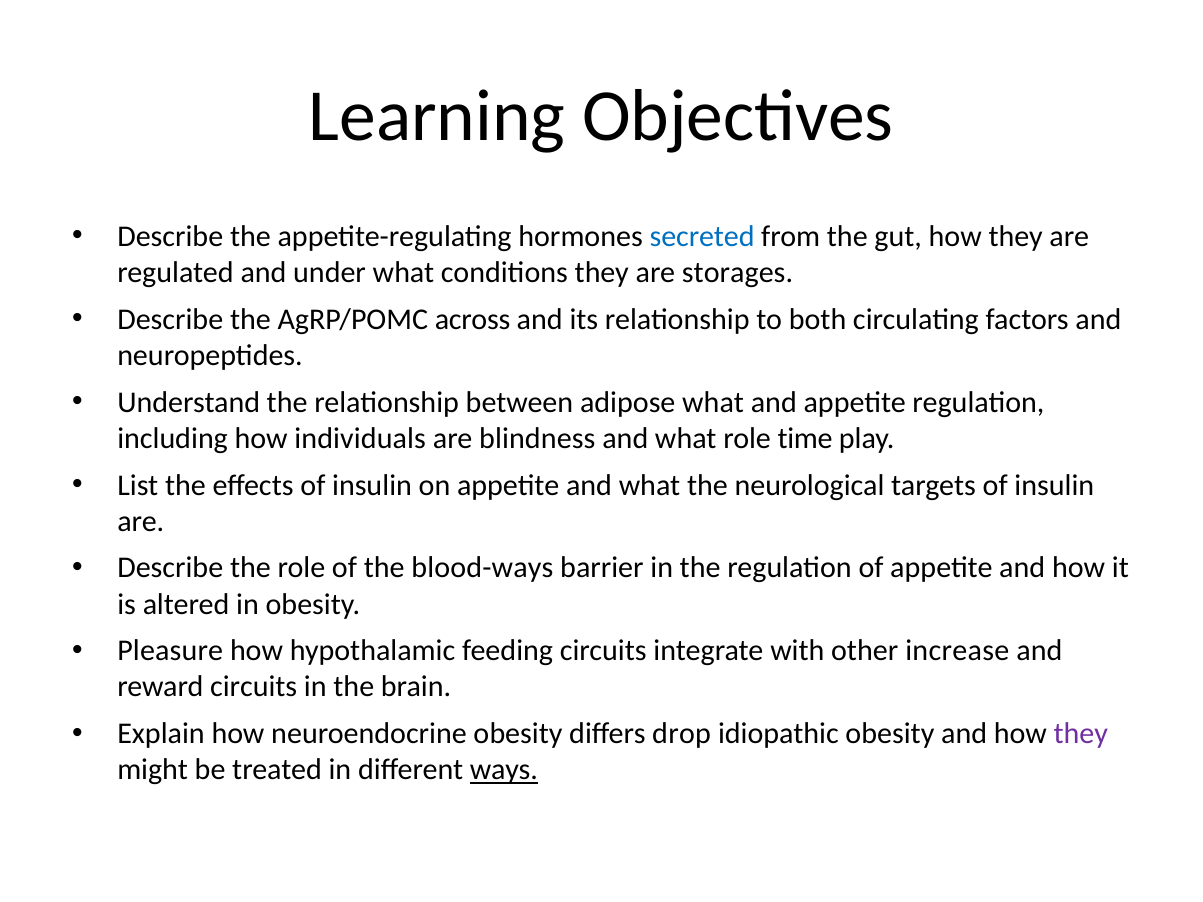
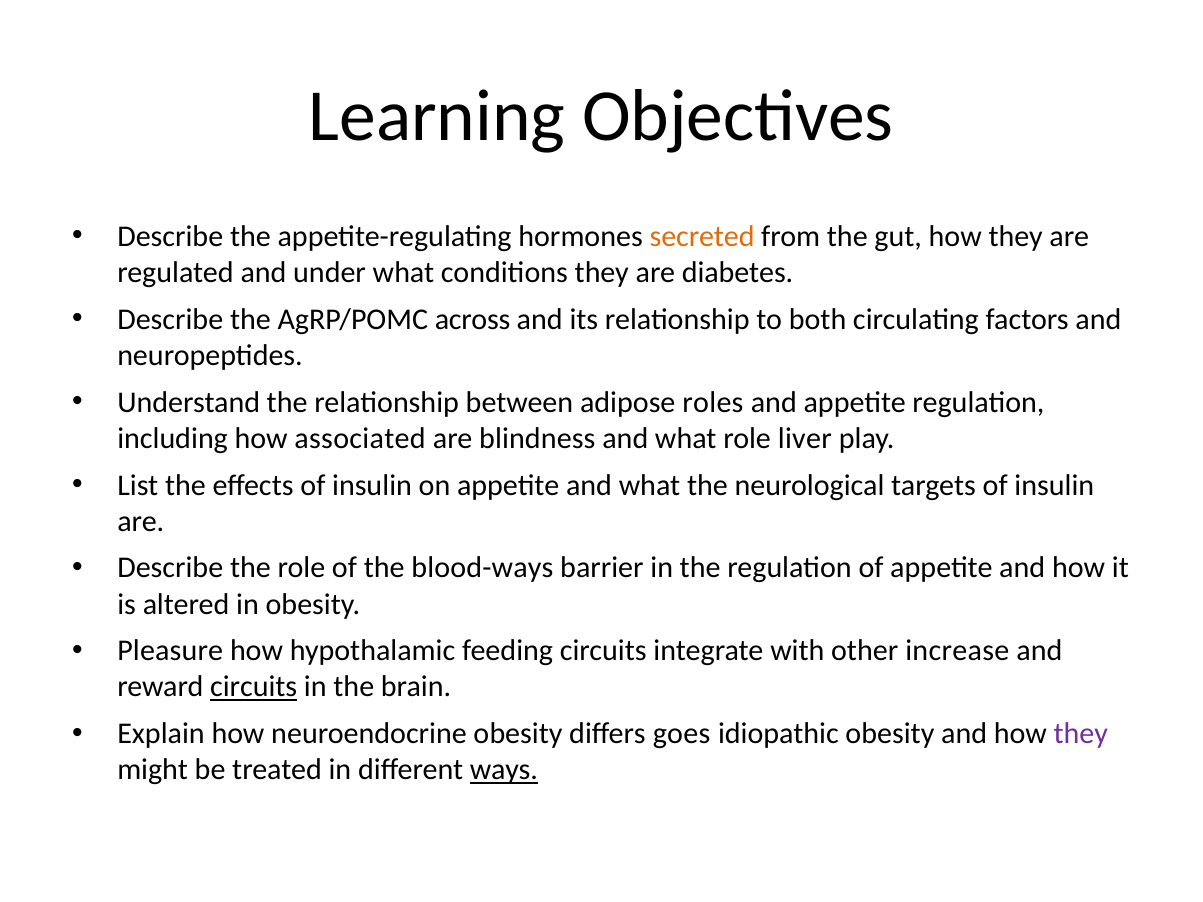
secreted colour: blue -> orange
storages: storages -> diabetes
adipose what: what -> roles
individuals: individuals -> associated
time: time -> liver
circuits at (254, 687) underline: none -> present
drop: drop -> goes
